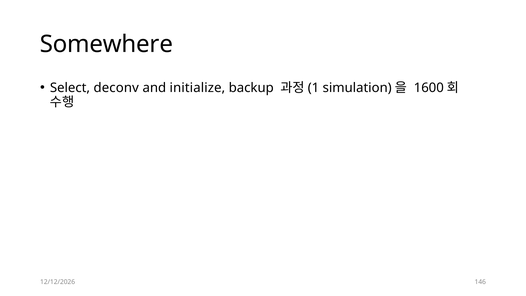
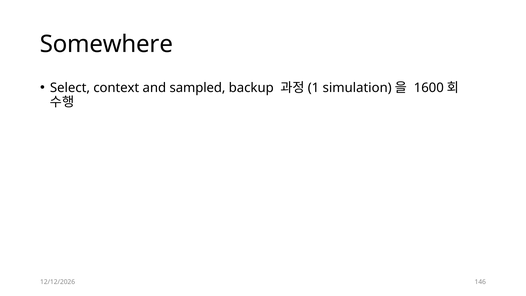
deconv: deconv -> context
initialize: initialize -> sampled
